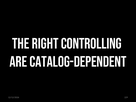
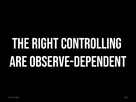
CATALOG-DEPENDENT: CATALOG-DEPENDENT -> OBSERVE-DEPENDENT
